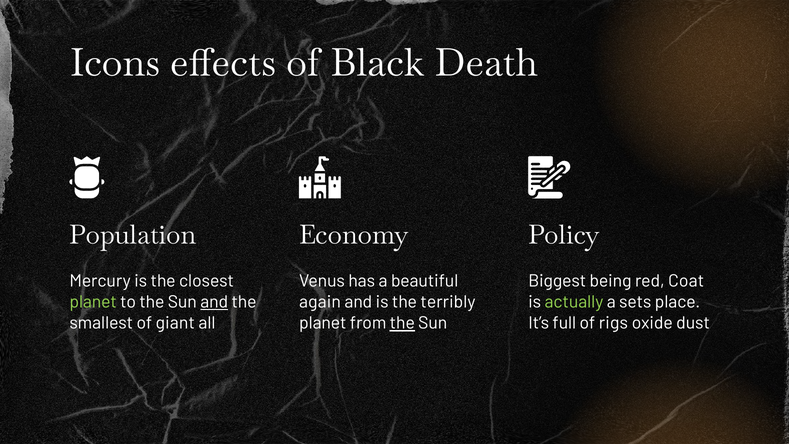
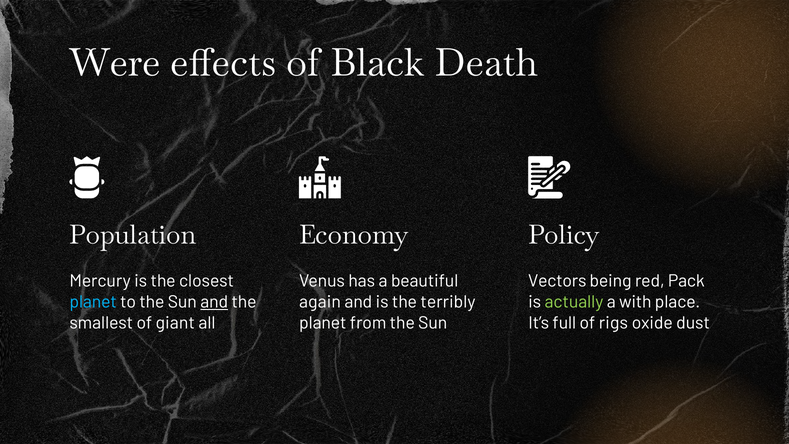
Icons: Icons -> Were
Biggest: Biggest -> Vectors
Coat: Coat -> Pack
planet at (93, 302) colour: light green -> light blue
sets: sets -> with
the at (402, 323) underline: present -> none
